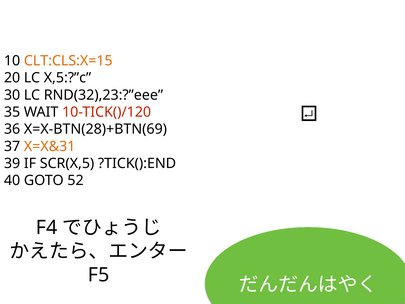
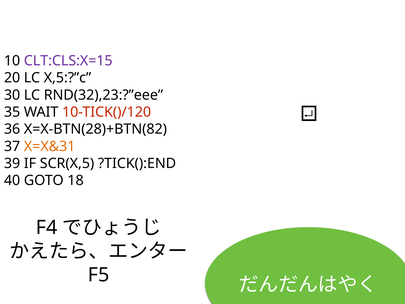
CLT:CLS:X=15 colour: orange -> purple
X=X-BTN(28)+BTN(69: X=X-BTN(28)+BTN(69 -> X=X-BTN(28)+BTN(82
52: 52 -> 18
